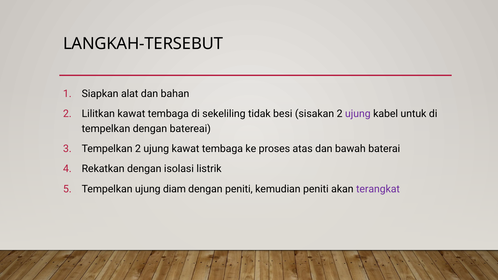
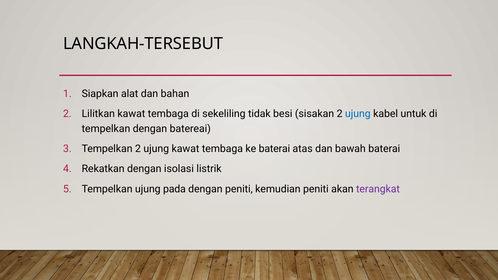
ujung at (358, 114) colour: purple -> blue
ke proses: proses -> baterai
diam: diam -> pada
